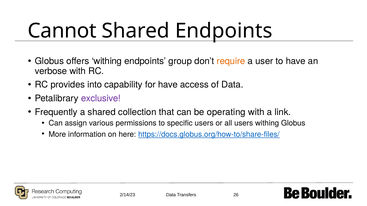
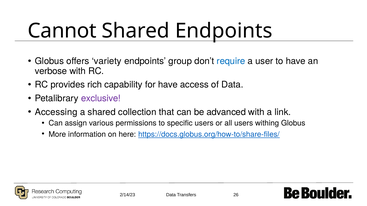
offers withing: withing -> variety
require colour: orange -> blue
into: into -> rich
Frequently: Frequently -> Accessing
operating: operating -> advanced
